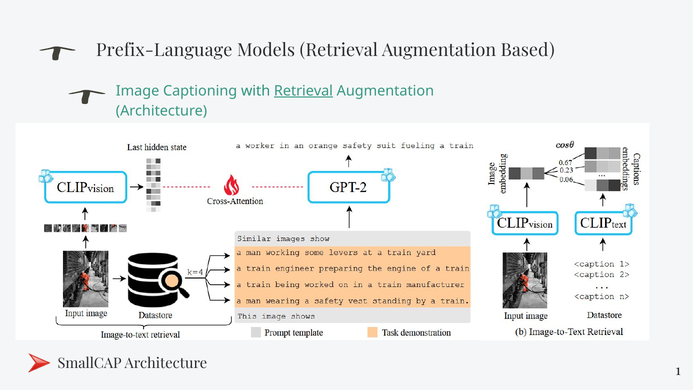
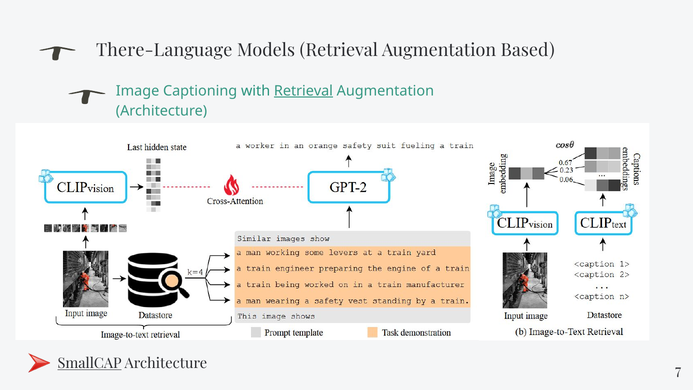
Prefix-Language: Prefix-Language -> There-Language
SmallCAP underline: none -> present
1: 1 -> 7
